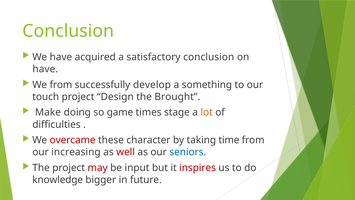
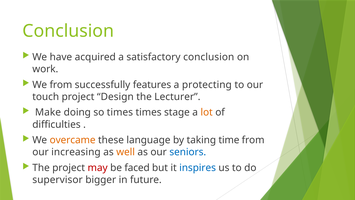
have at (45, 69): have -> work
develop: develop -> features
something: something -> protecting
Brought: Brought -> Lecturer
so game: game -> times
overcame colour: red -> orange
character: character -> language
well colour: red -> orange
input: input -> faced
inspires colour: red -> blue
knowledge: knowledge -> supervisor
